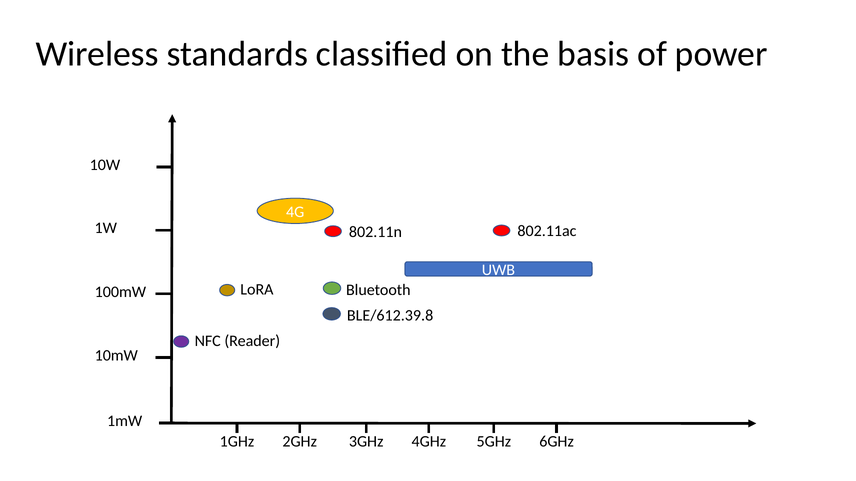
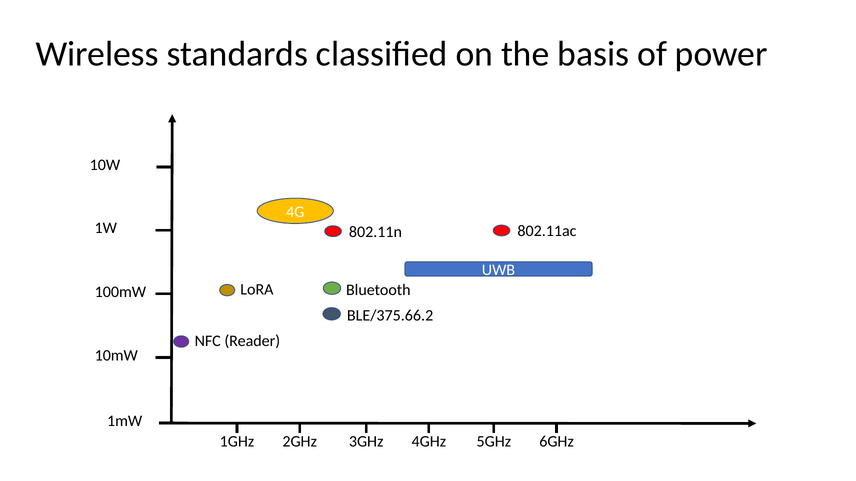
BLE/612.39.8: BLE/612.39.8 -> BLE/375.66.2
